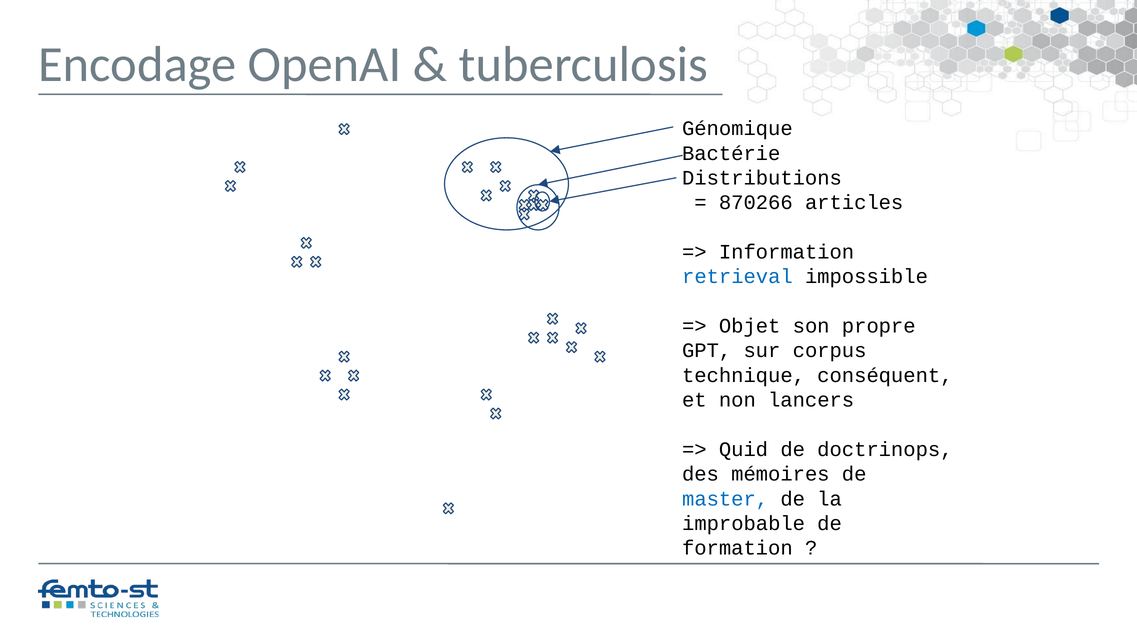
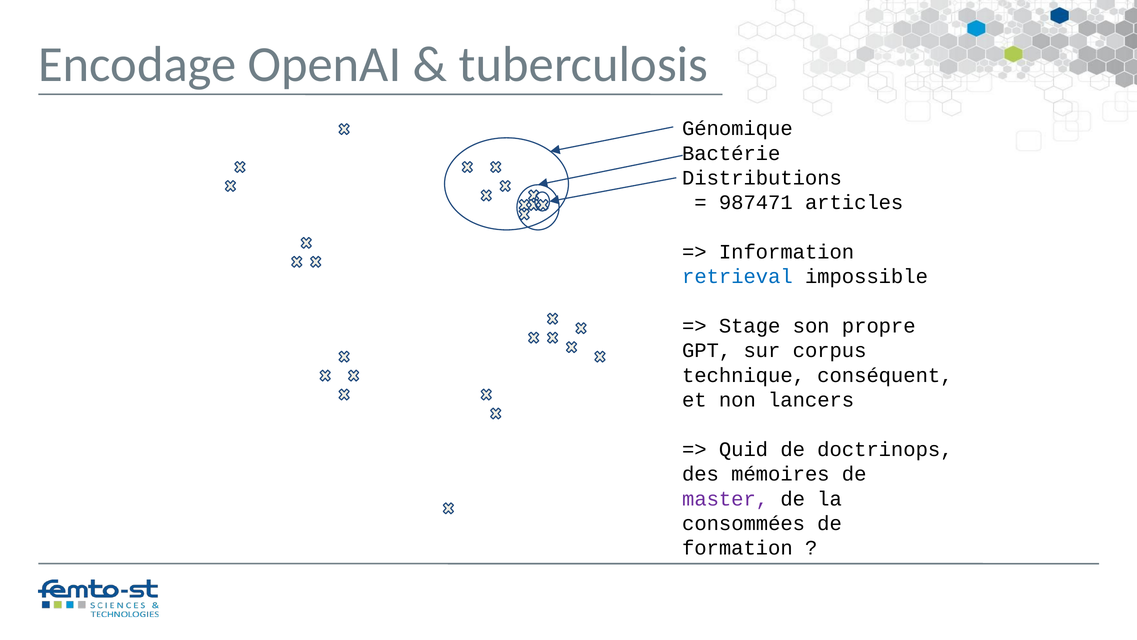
870266: 870266 -> 987471
Objet: Objet -> Stage
master colour: blue -> purple
improbable: improbable -> consommées
